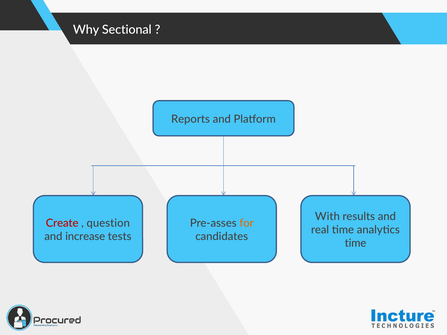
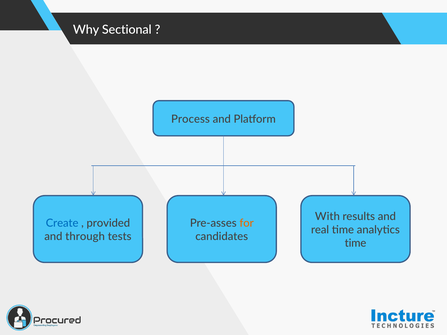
Reports: Reports -> Process
Create colour: red -> blue
question: question -> provided
increase: increase -> through
